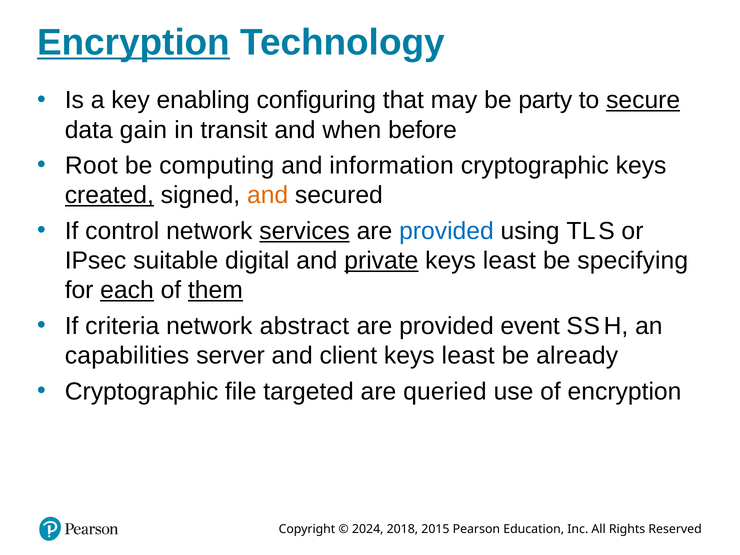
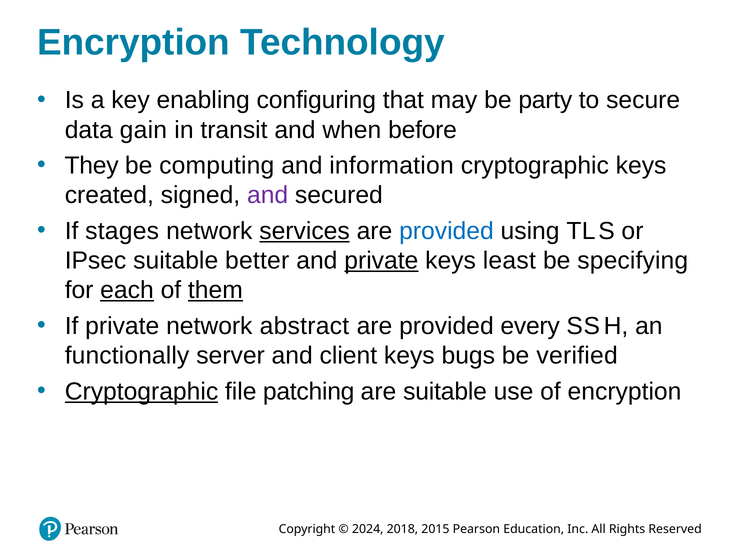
Encryption at (133, 43) underline: present -> none
secure underline: present -> none
Root: Root -> They
created underline: present -> none
and at (268, 195) colour: orange -> purple
control: control -> stages
digital: digital -> better
If criteria: criteria -> private
event: event -> every
capabilities: capabilities -> functionally
client keys least: least -> bugs
already: already -> verified
Cryptographic at (141, 391) underline: none -> present
targeted: targeted -> patching
are queried: queried -> suitable
